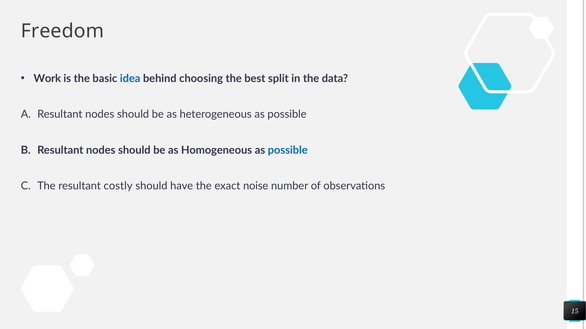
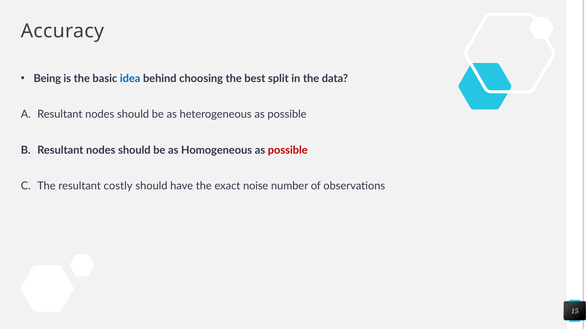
Freedom: Freedom -> Accuracy
Work: Work -> Being
possible at (288, 150) colour: blue -> red
